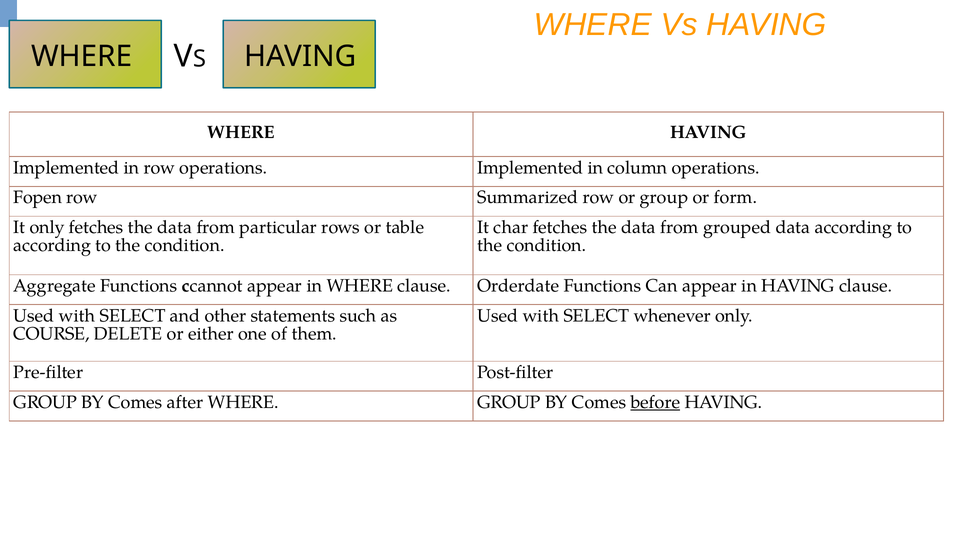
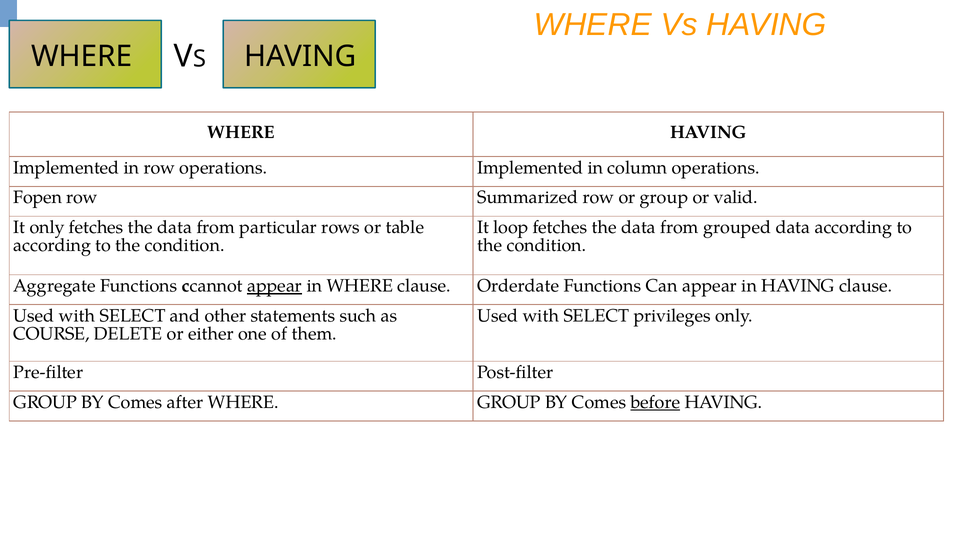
form: form -> valid
char: char -> loop
appear at (275, 286) underline: none -> present
whenever: whenever -> privileges
